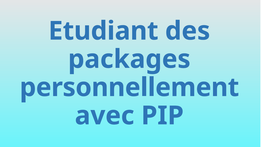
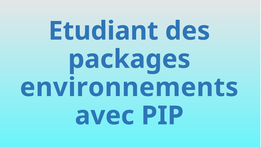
personnellement: personnellement -> environnements
